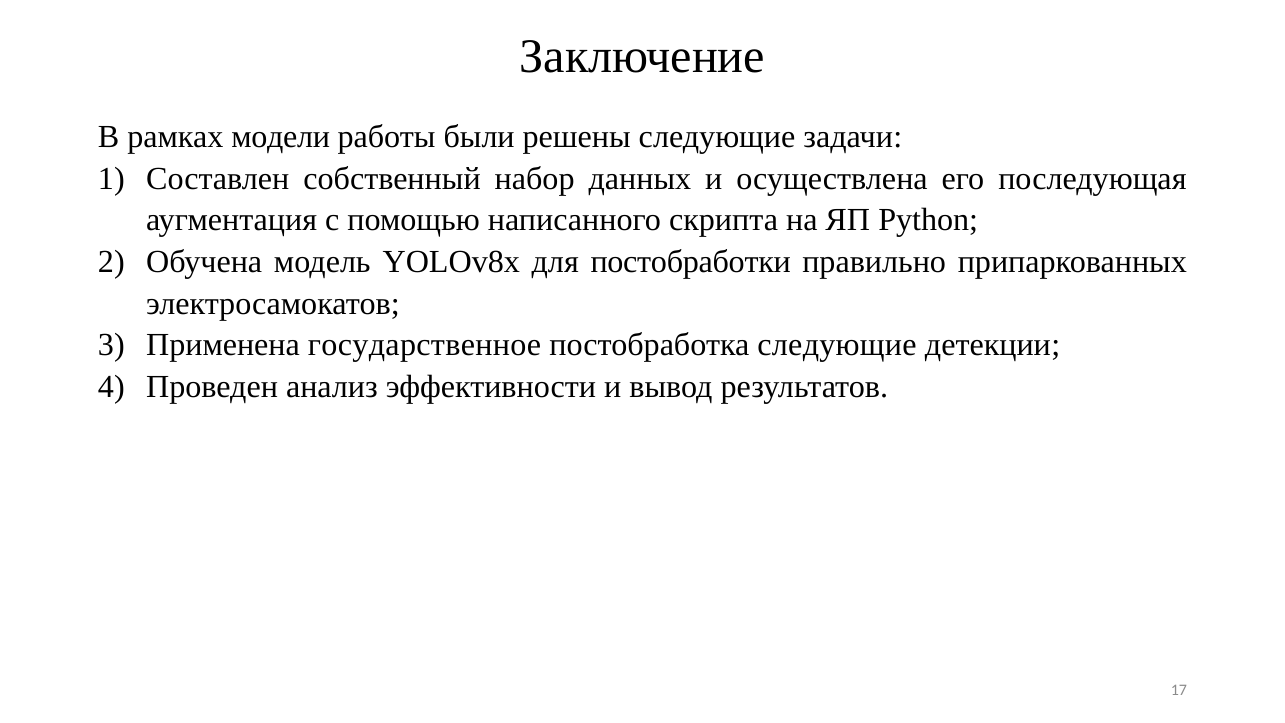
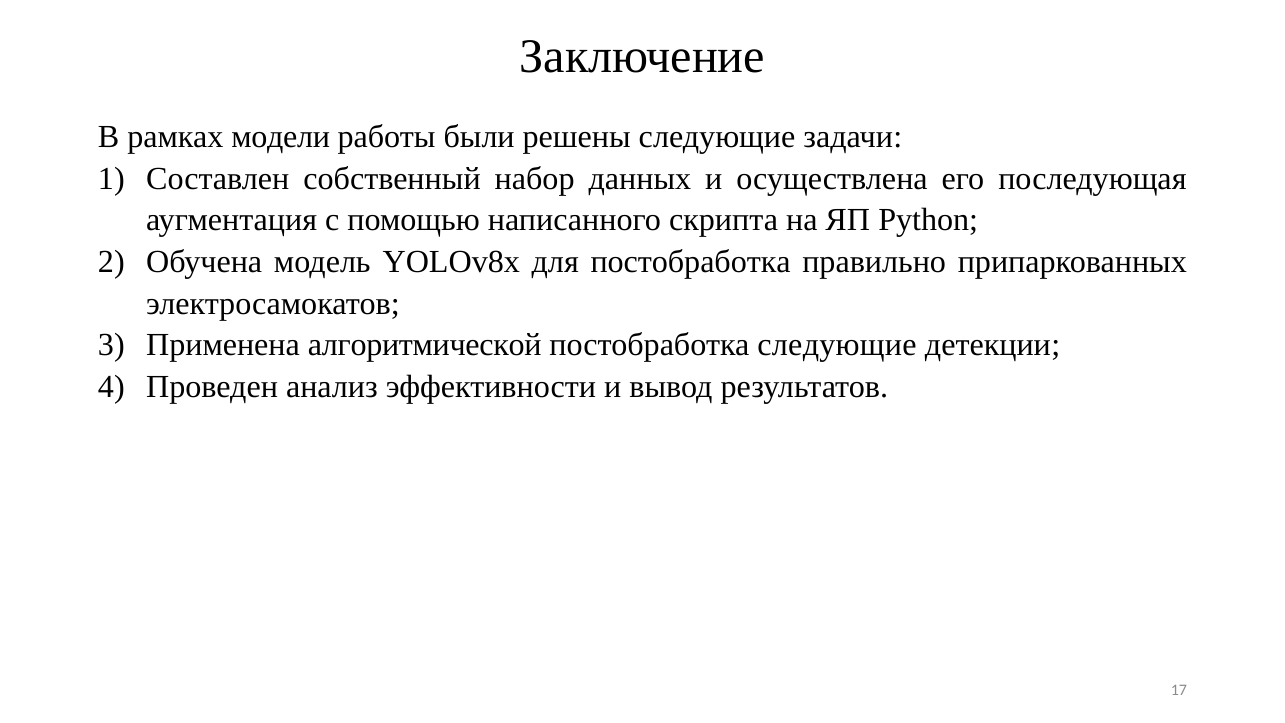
для постобработки: постобработки -> постобработка
государственное: государственное -> алгоритмической
